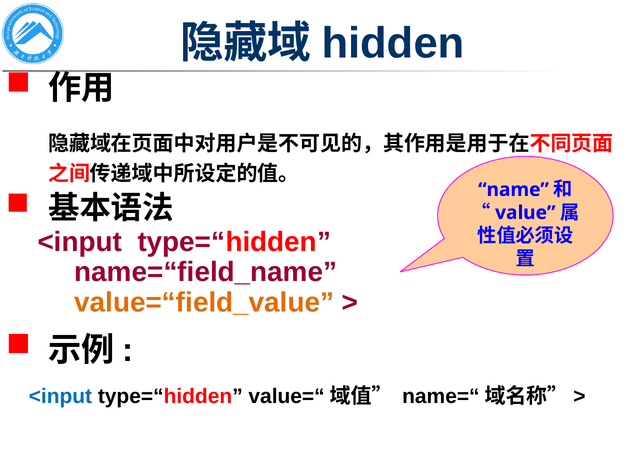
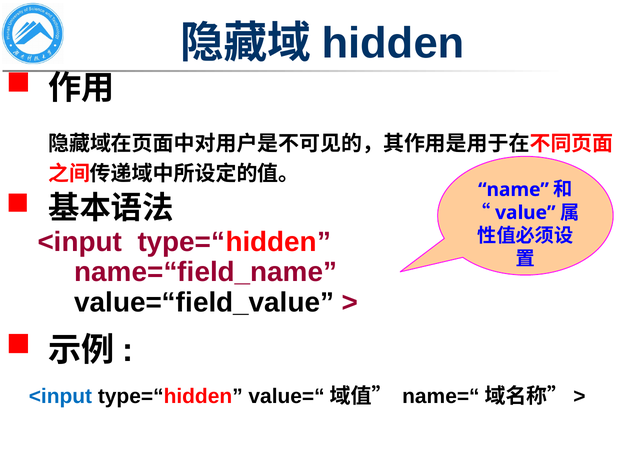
value=“field_value colour: orange -> black
